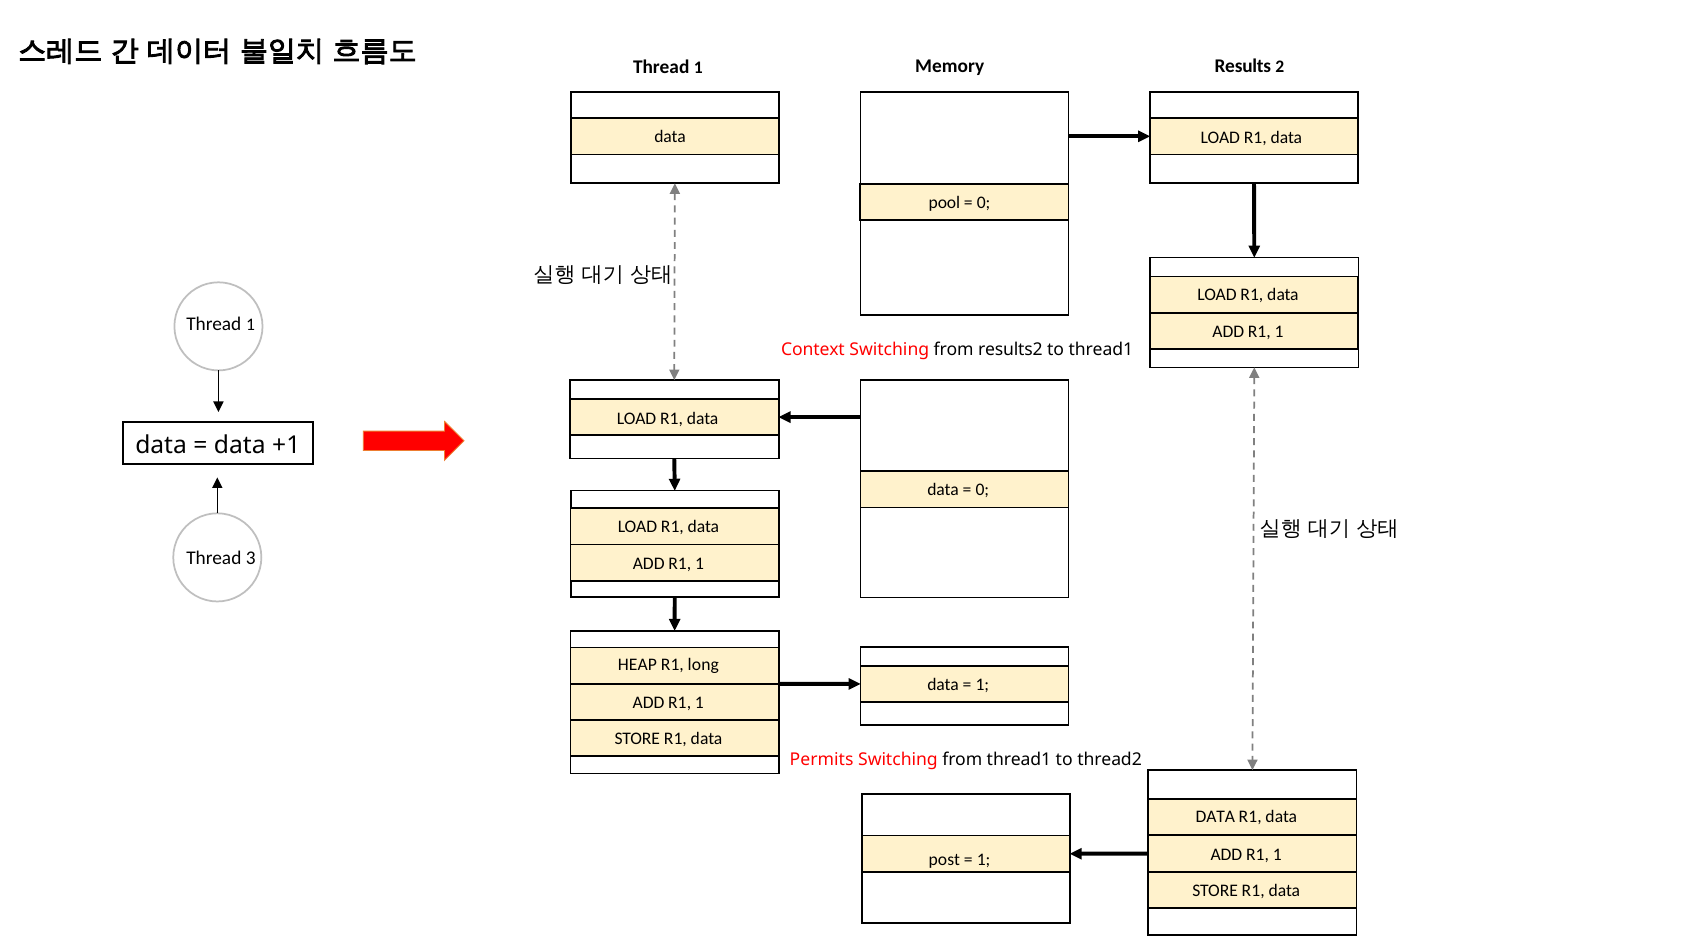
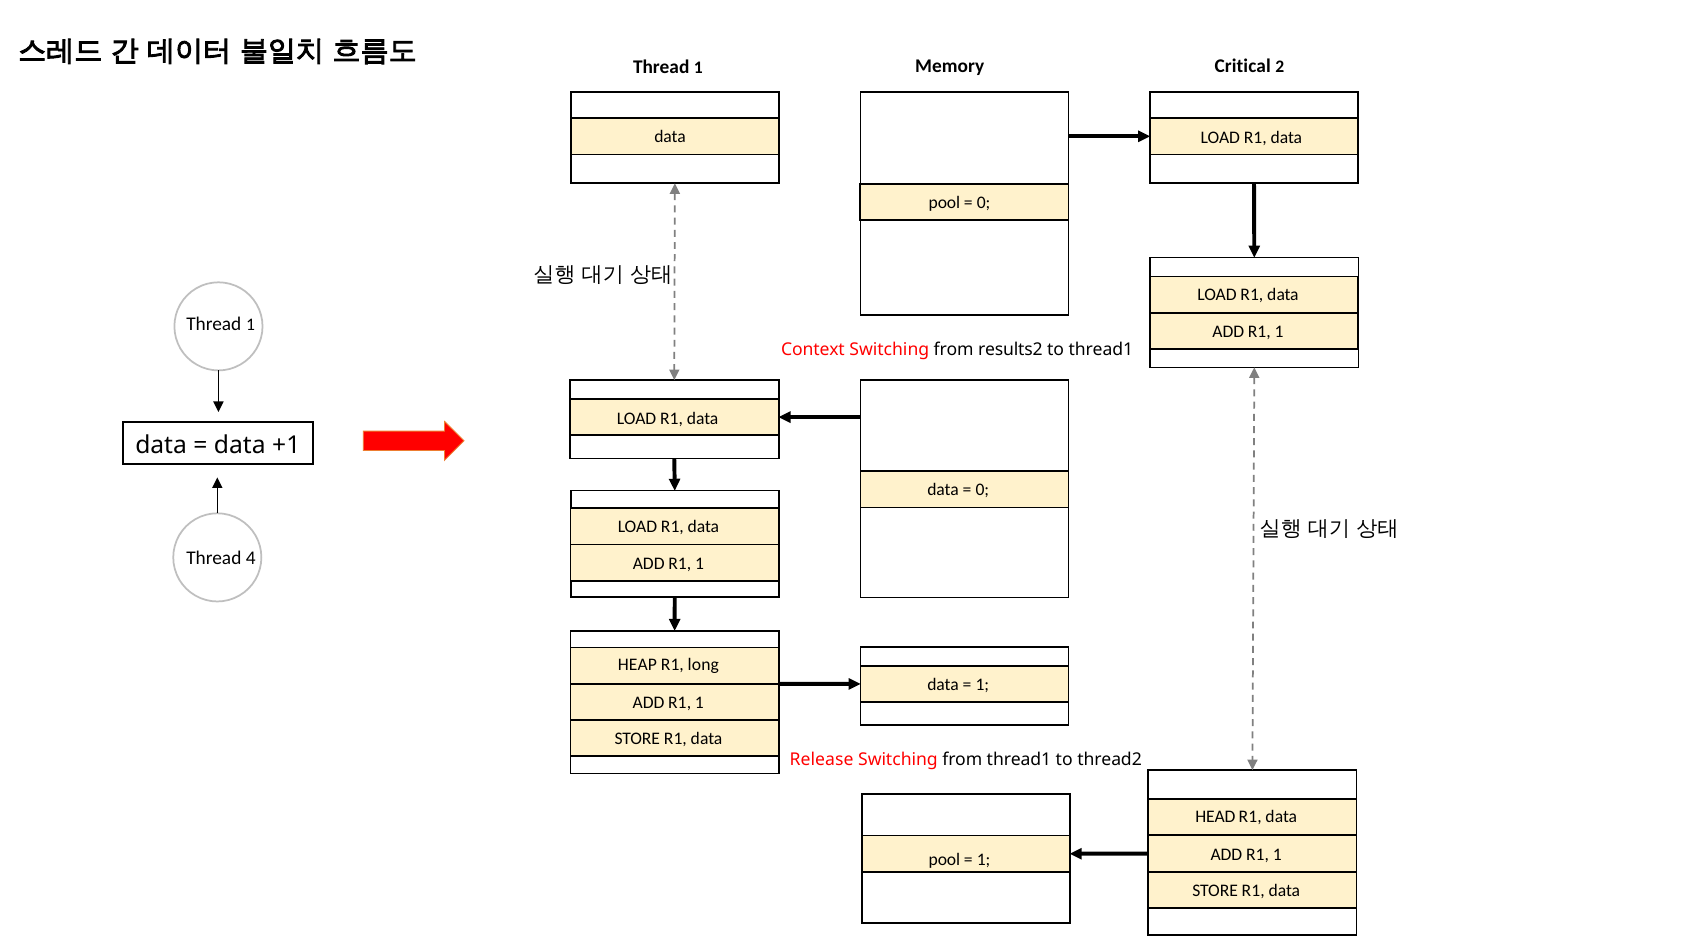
Results: Results -> Critical
3: 3 -> 4
Permits: Permits -> Release
DATA at (1215, 817): DATA -> HEAD
post at (944, 860): post -> pool
